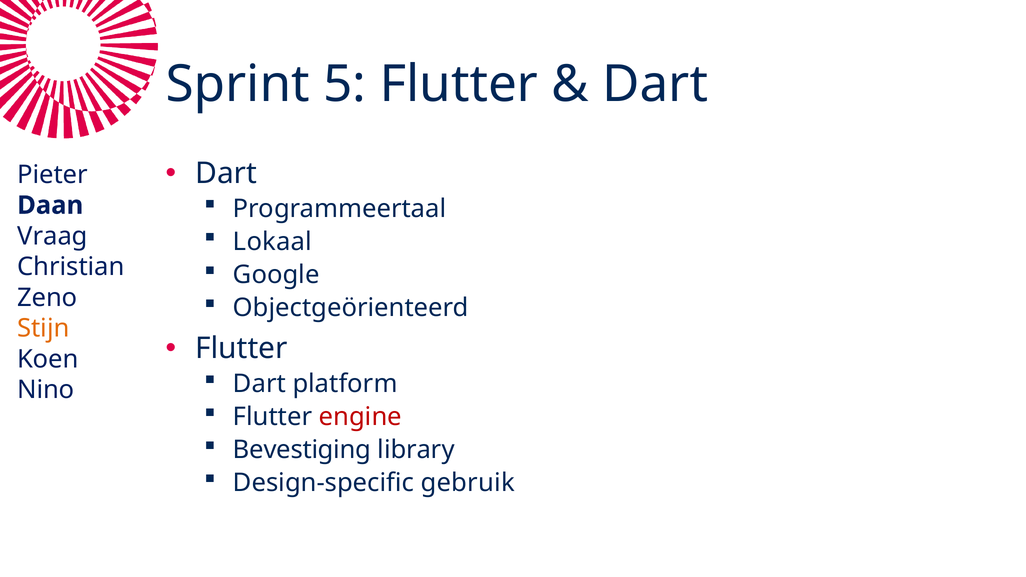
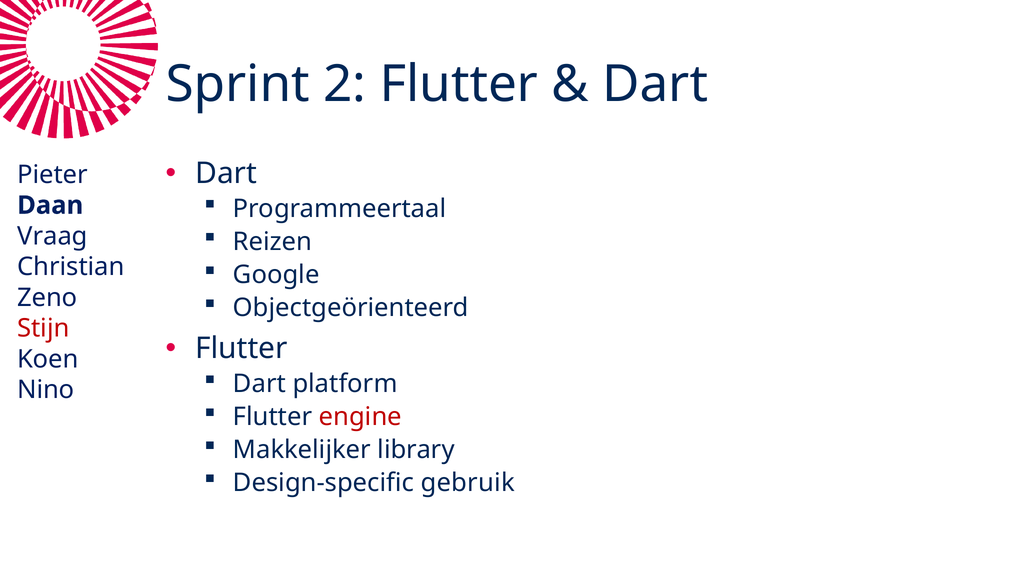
5: 5 -> 2
Lokaal: Lokaal -> Reizen
Stijn colour: orange -> red
Bevestiging: Bevestiging -> Makkelijker
